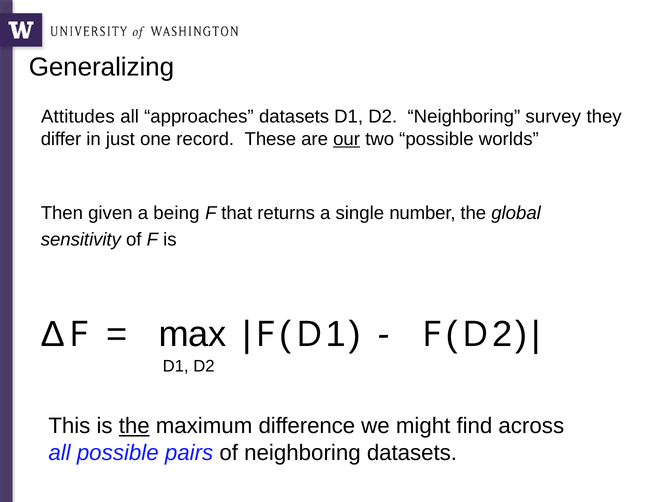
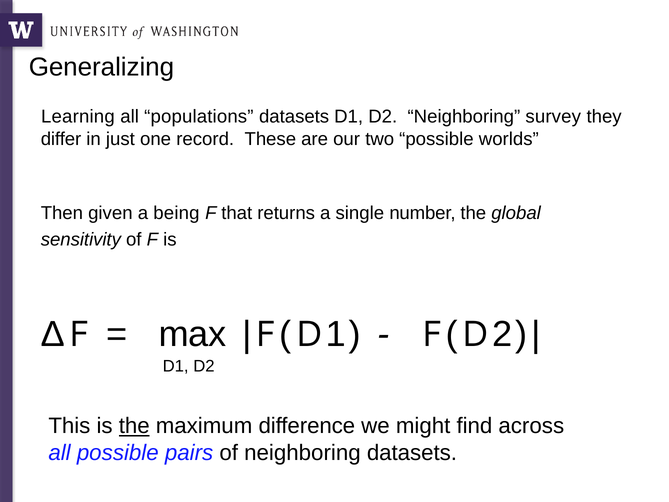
Attitudes: Attitudes -> Learning
approaches: approaches -> populations
our underline: present -> none
